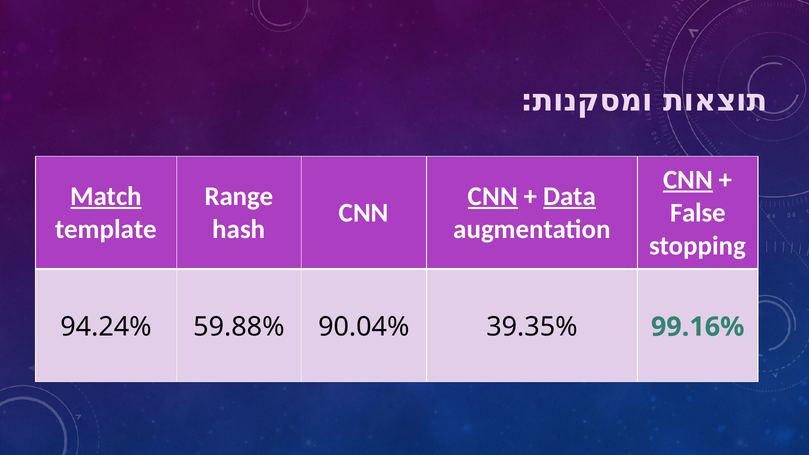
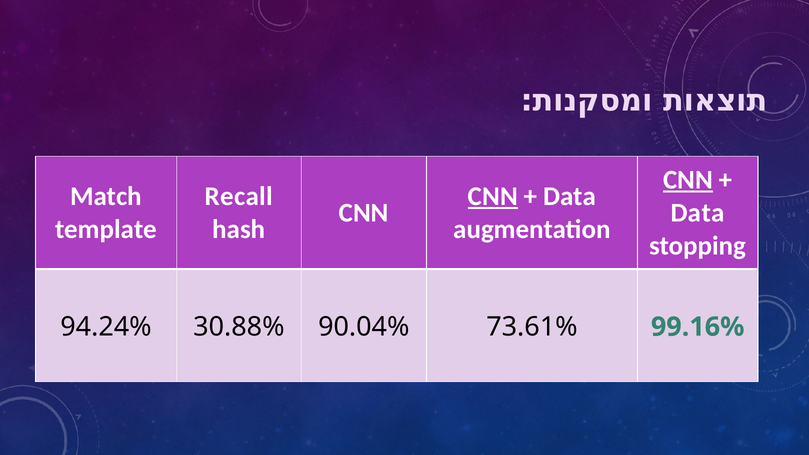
Match underline: present -> none
Range: Range -> Recall
Data at (570, 196) underline: present -> none
False at (698, 213): False -> Data
59.88%: 59.88% -> 30.88%
39.35%: 39.35% -> 73.61%
